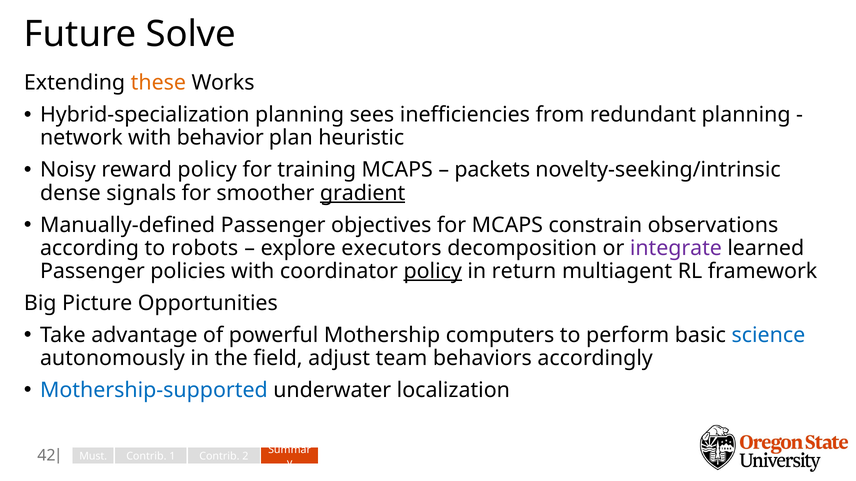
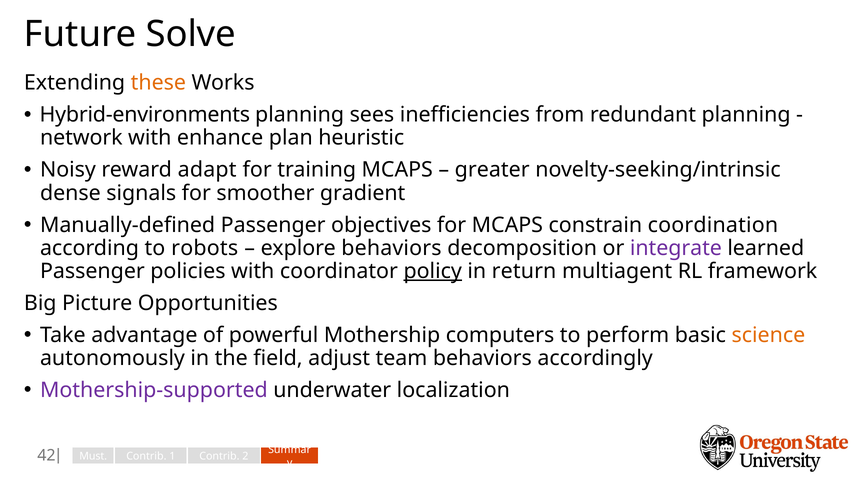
Hybrid-specialization: Hybrid-specialization -> Hybrid-environments
behavior: behavior -> enhance
reward policy: policy -> adapt
packets: packets -> greater
gradient underline: present -> none
observations: observations -> coordination
explore executors: executors -> behaviors
science colour: blue -> orange
Mothership-supported colour: blue -> purple
